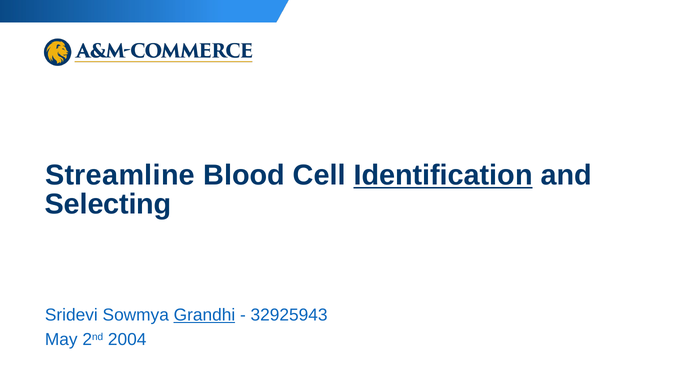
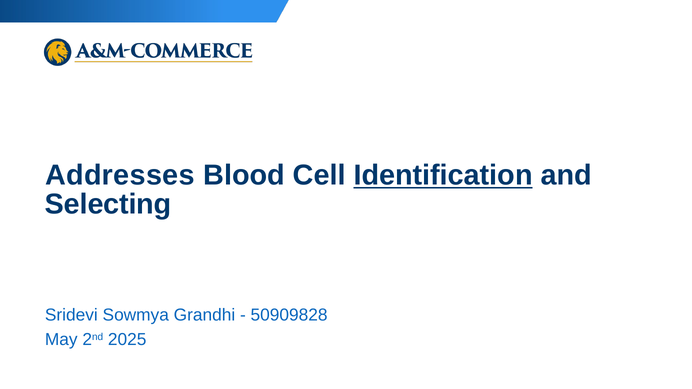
Streamline: Streamline -> Addresses
Grandhi underline: present -> none
32925943: 32925943 -> 50909828
2004: 2004 -> 2025
